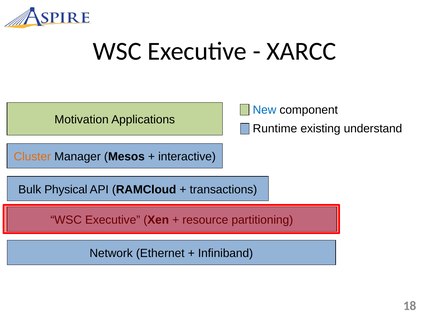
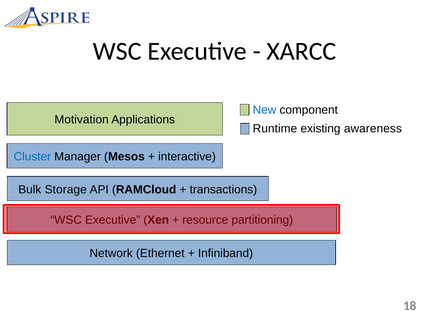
understand: understand -> awareness
Cluster colour: orange -> blue
Physical: Physical -> Storage
